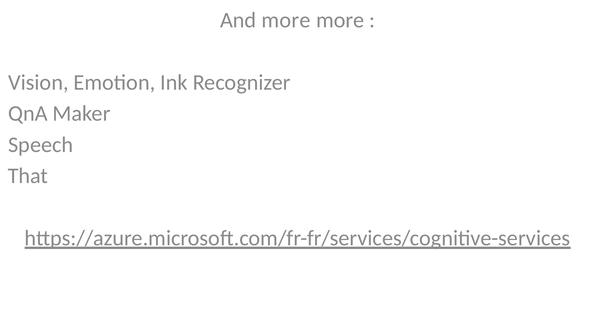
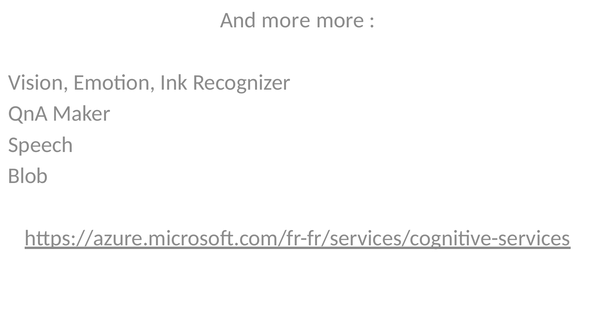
That: That -> Blob
